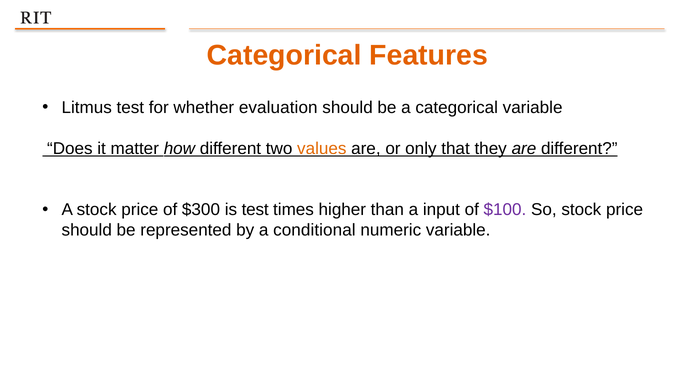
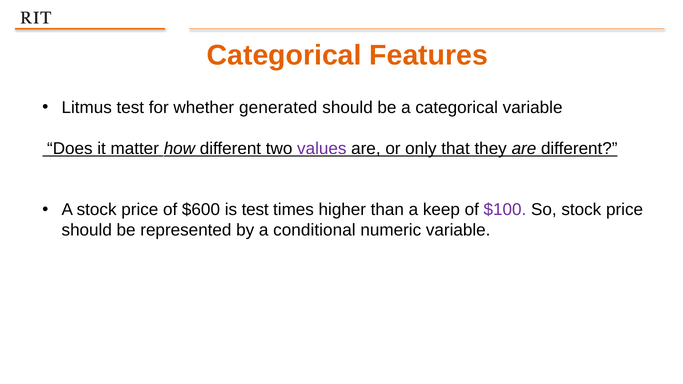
evaluation: evaluation -> generated
values colour: orange -> purple
$300: $300 -> $600
input: input -> keep
